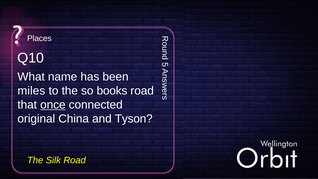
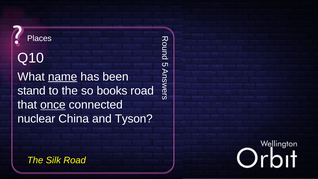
name underline: none -> present
miles: miles -> stand
original: original -> nuclear
